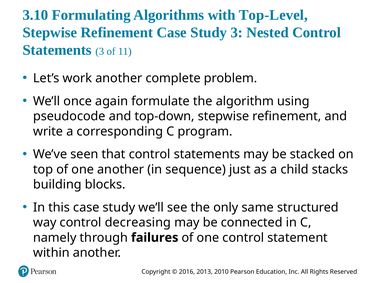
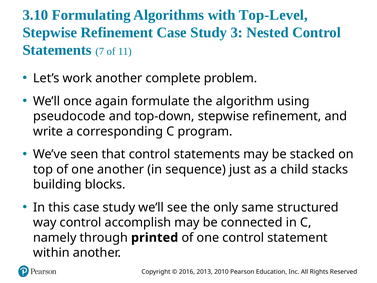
Statements 3: 3 -> 7
decreasing: decreasing -> accomplish
failures: failures -> printed
